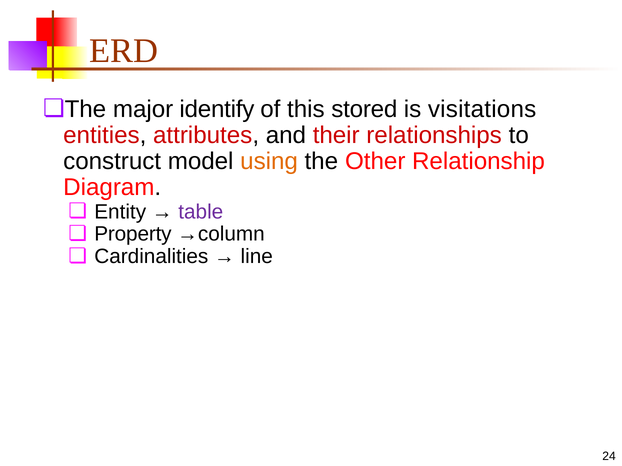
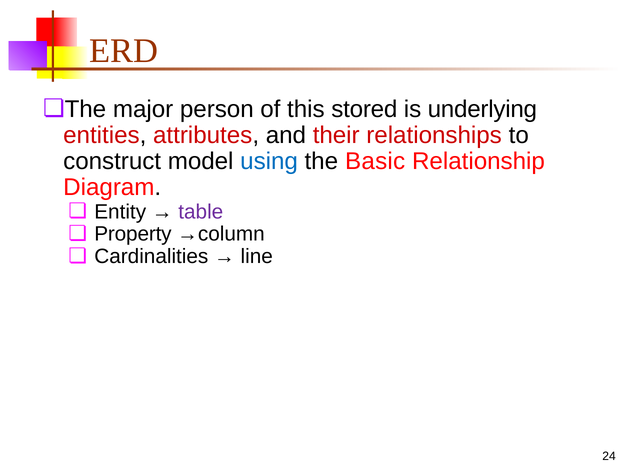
identify: identify -> person
visitations: visitations -> underlying
using colour: orange -> blue
Other: Other -> Basic
